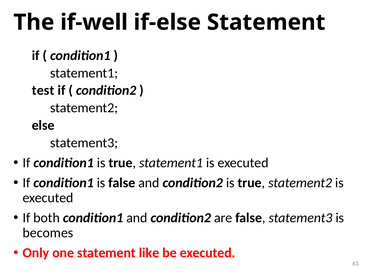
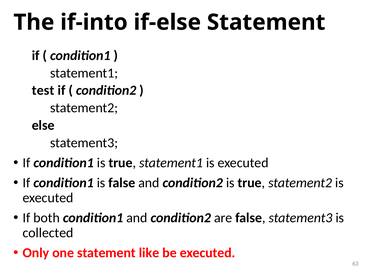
if-well: if-well -> if-into
becomes: becomes -> collected
